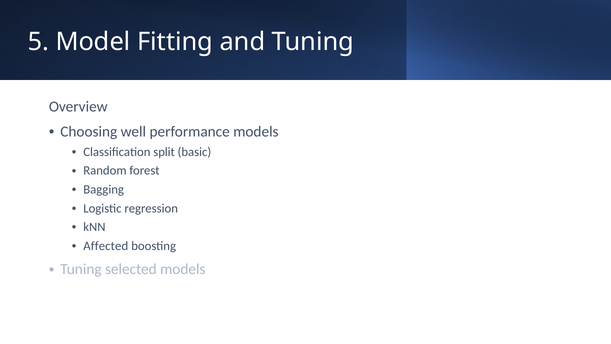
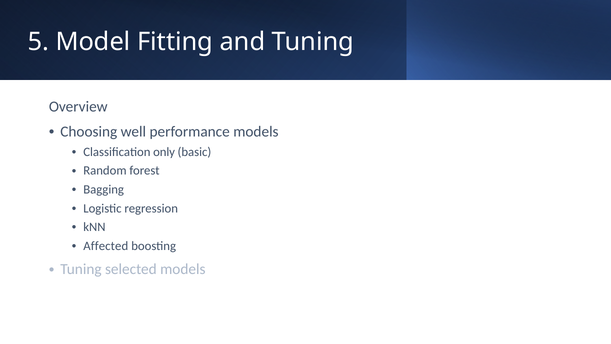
split: split -> only
